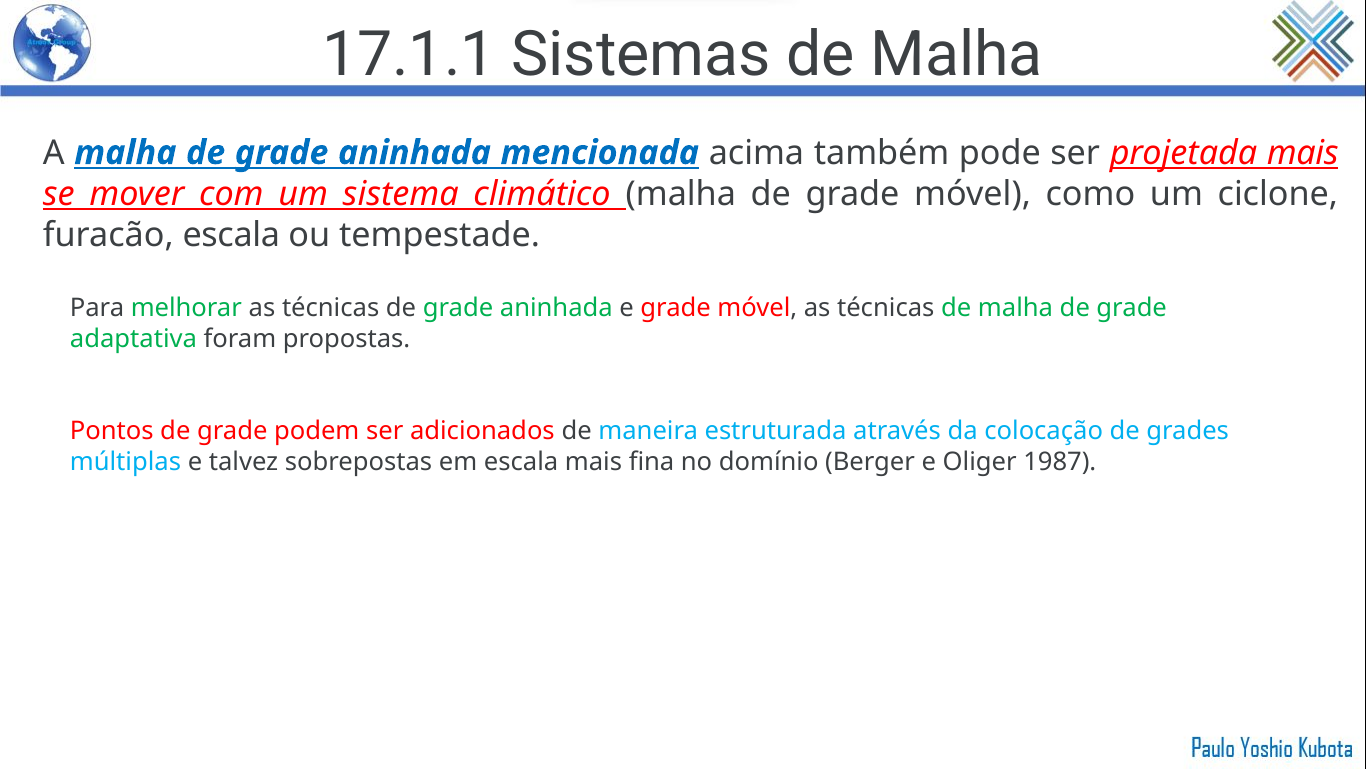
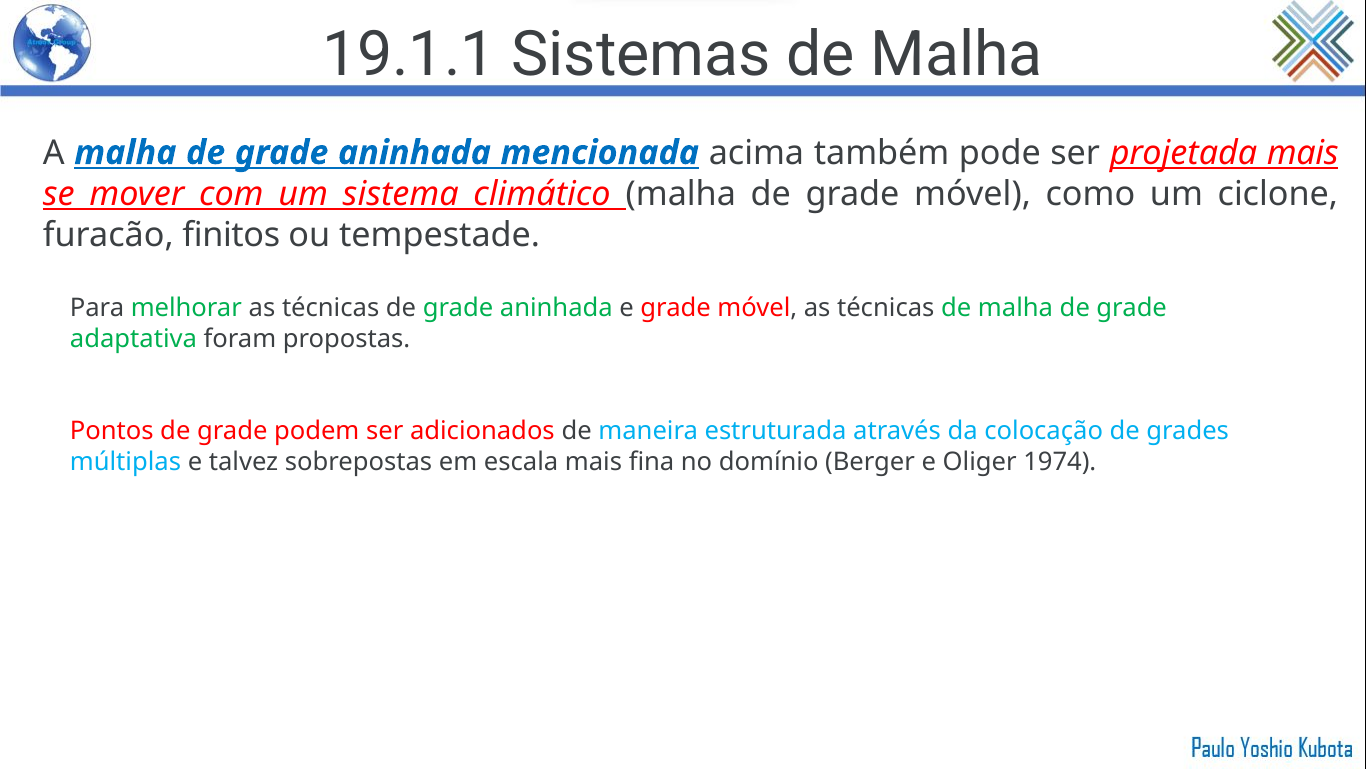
17.1.1: 17.1.1 -> 19.1.1
furacão escala: escala -> finitos
1987: 1987 -> 1974
